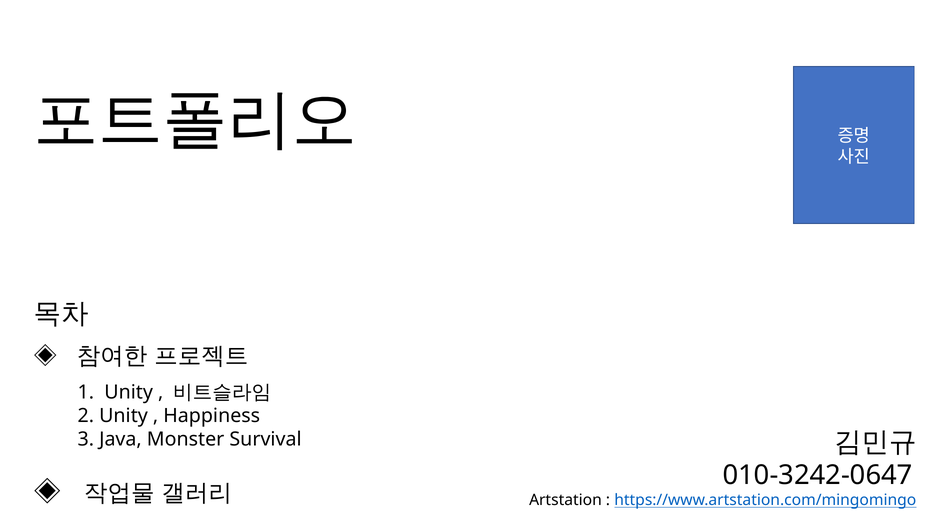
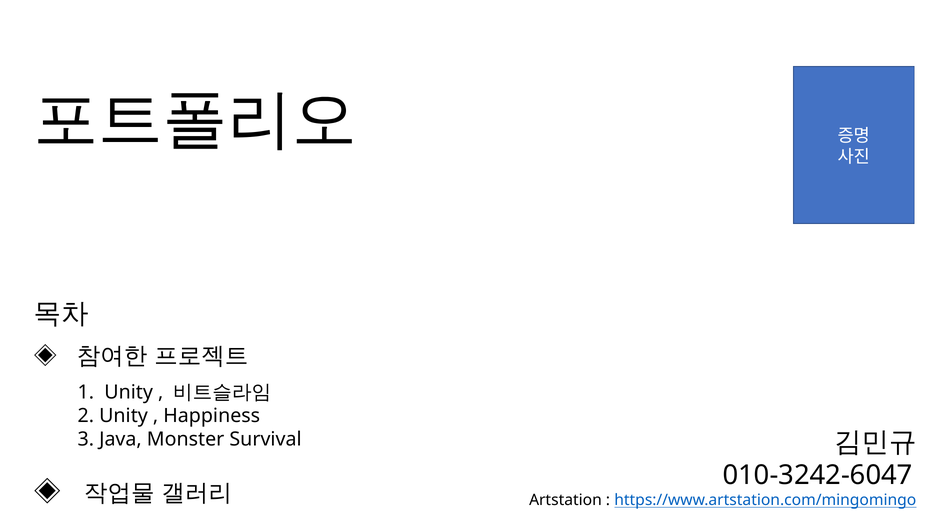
010-3242-0647: 010-3242-0647 -> 010-3242-6047
